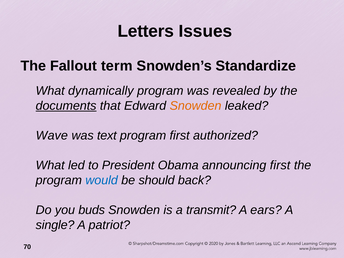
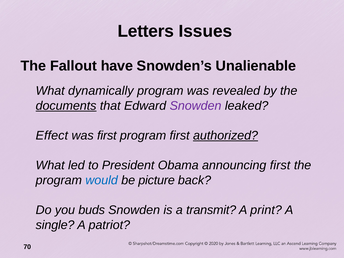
term: term -> have
Standardize: Standardize -> Unalienable
Snowden at (196, 106) colour: orange -> purple
Wave: Wave -> Effect
was text: text -> first
authorized underline: none -> present
should: should -> picture
ears: ears -> print
